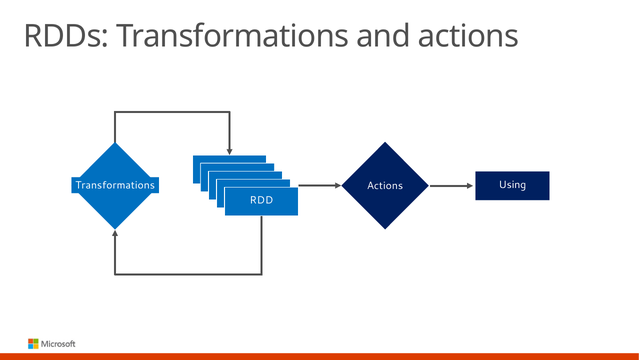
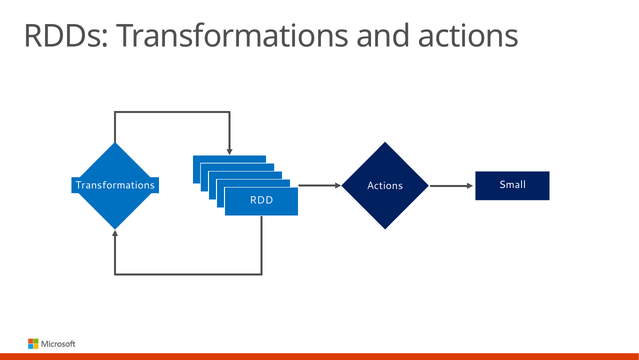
Using: Using -> Small
